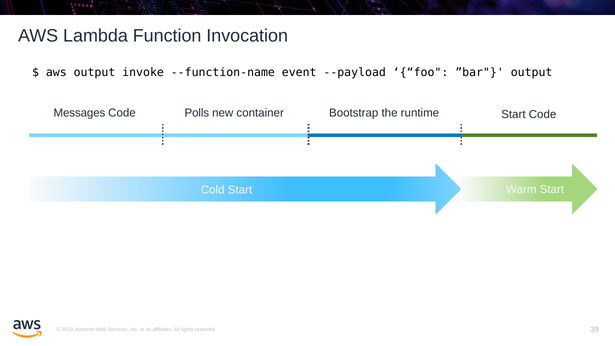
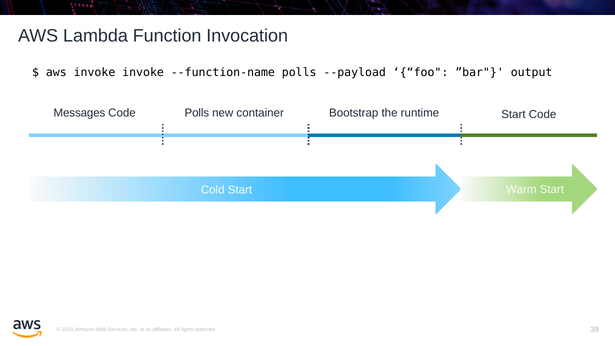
aws output: output -> invoke
--function-name event: event -> polls
